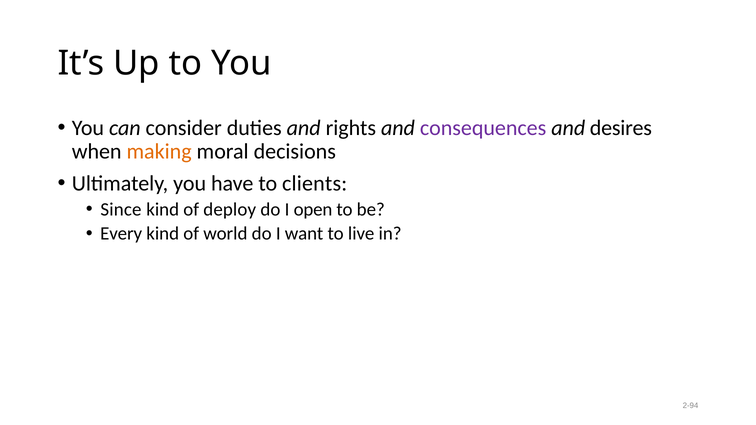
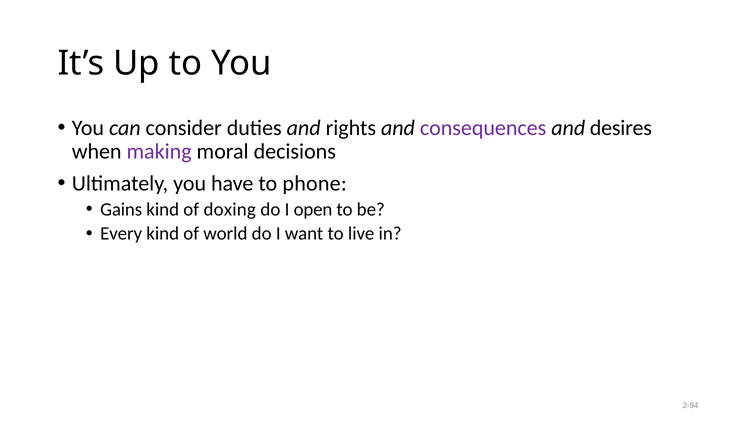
making colour: orange -> purple
clients: clients -> phone
Since: Since -> Gains
deploy: deploy -> doxing
